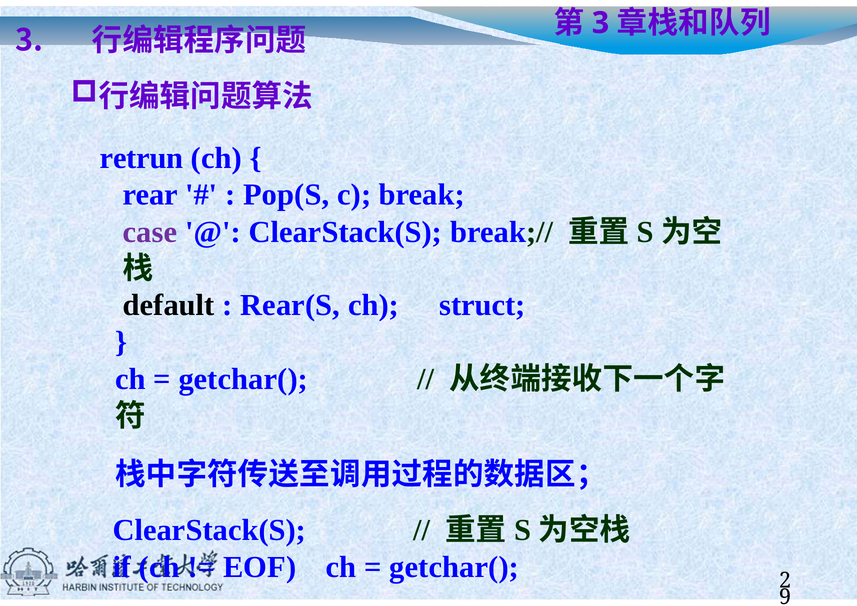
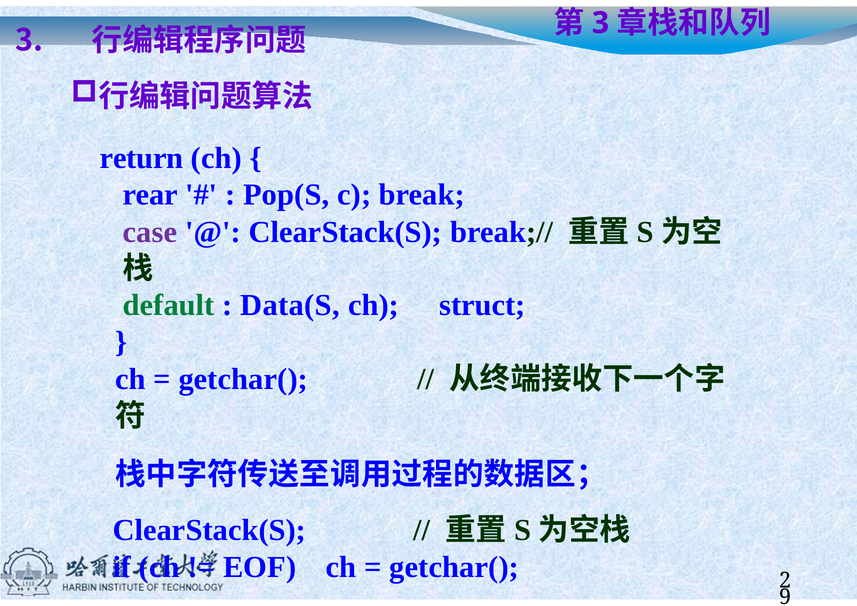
retrun: retrun -> return
default colour: black -> green
Rear(S: Rear(S -> Data(S
